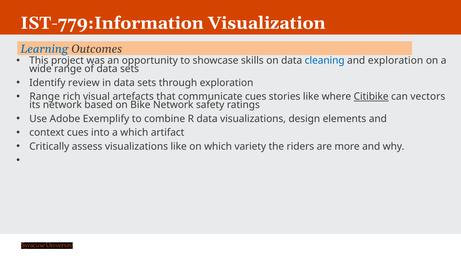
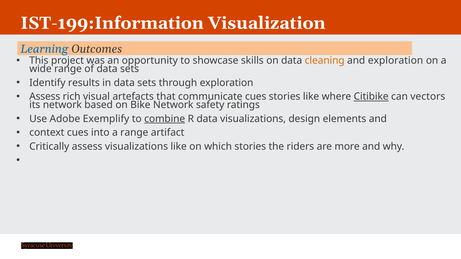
IST-779:Information: IST-779:Information -> IST-199:Information
cleaning colour: blue -> orange
review: review -> results
Range at (45, 97): Range -> Assess
combine underline: none -> present
a which: which -> range
which variety: variety -> stories
